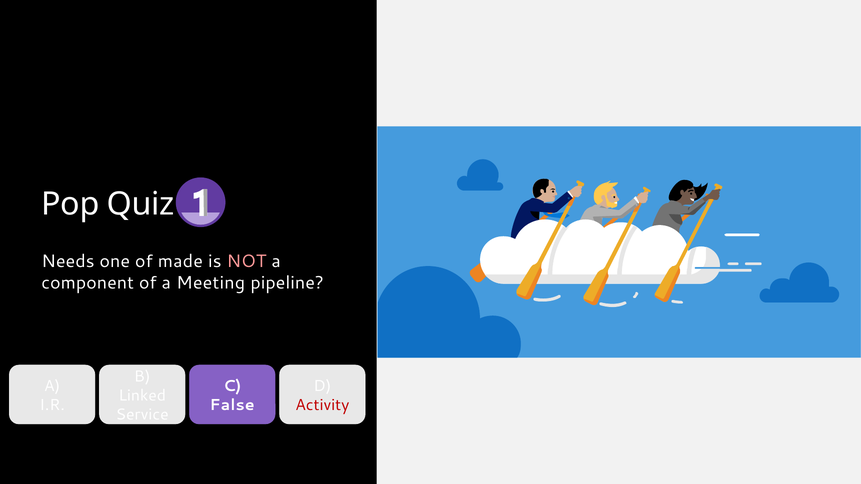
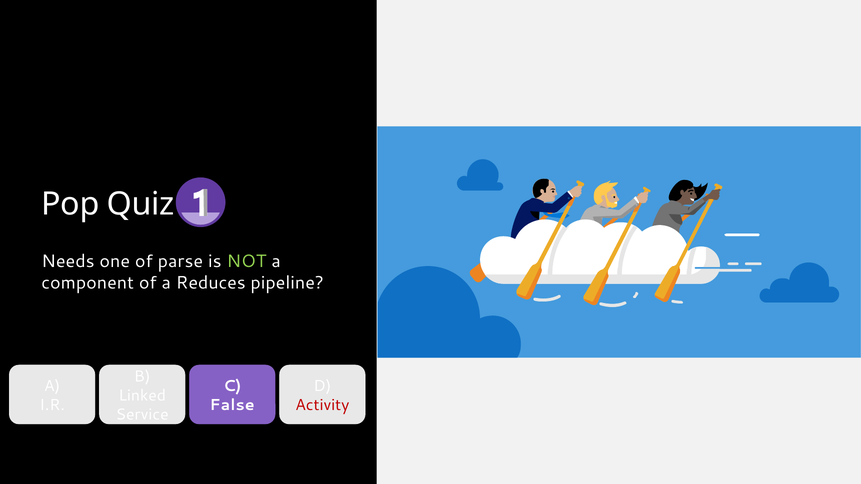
made: made -> parse
NOT colour: pink -> light green
Meeting: Meeting -> Reduces
